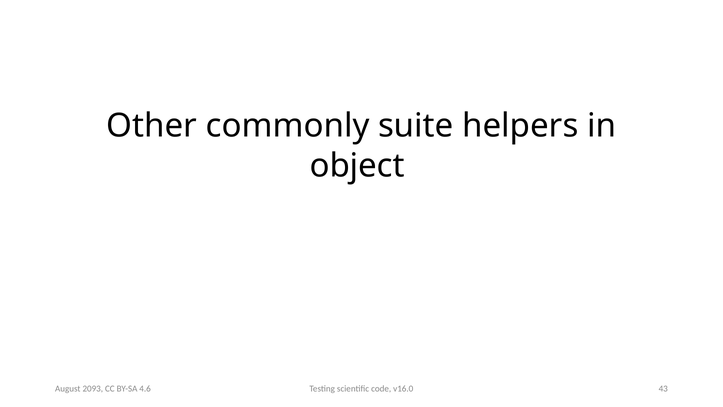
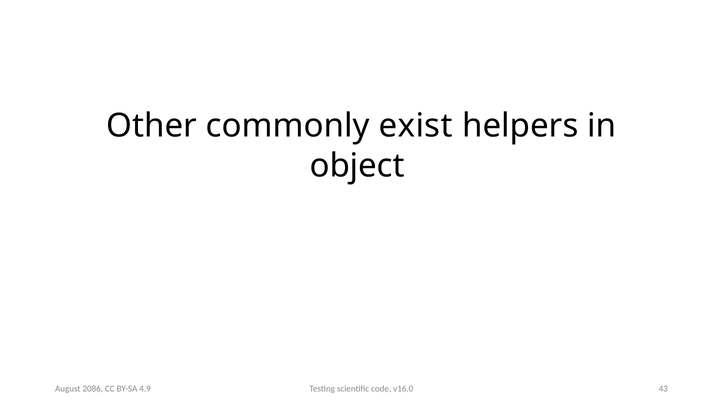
suite: suite -> exist
2093: 2093 -> 2086
4.6: 4.6 -> 4.9
